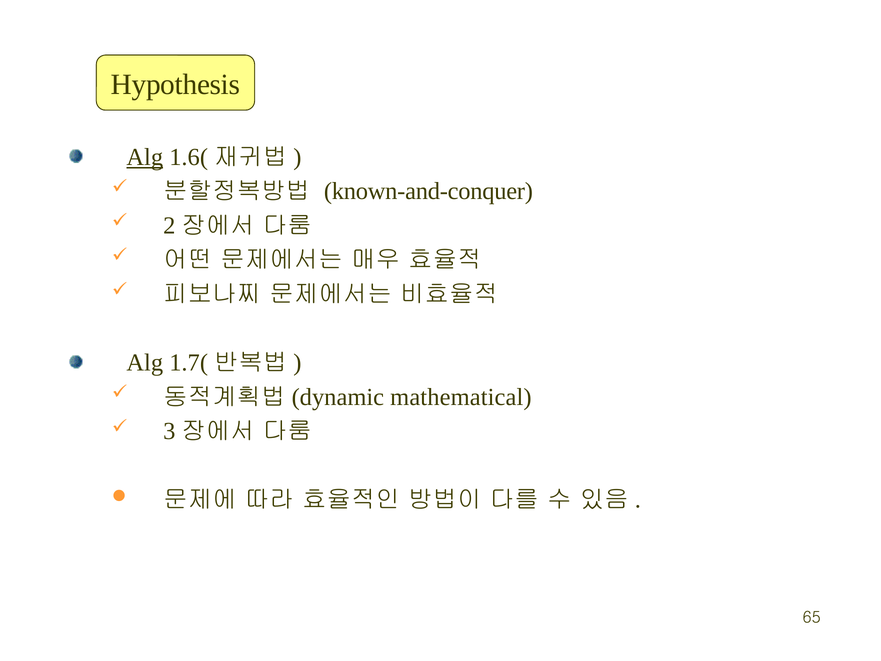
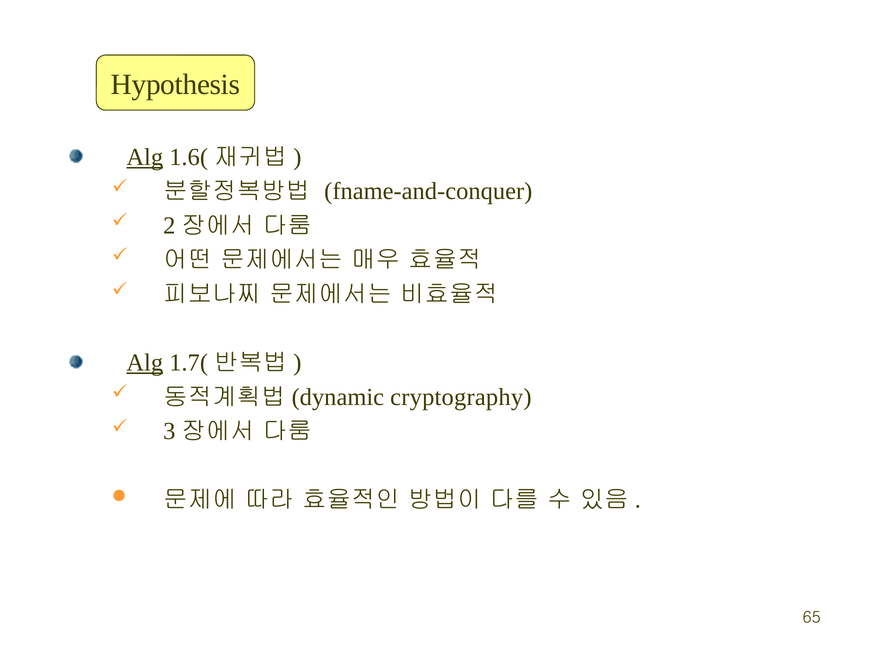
known-and-conquer: known-and-conquer -> fname-and-conquer
Alg at (145, 363) underline: none -> present
mathematical: mathematical -> cryptography
